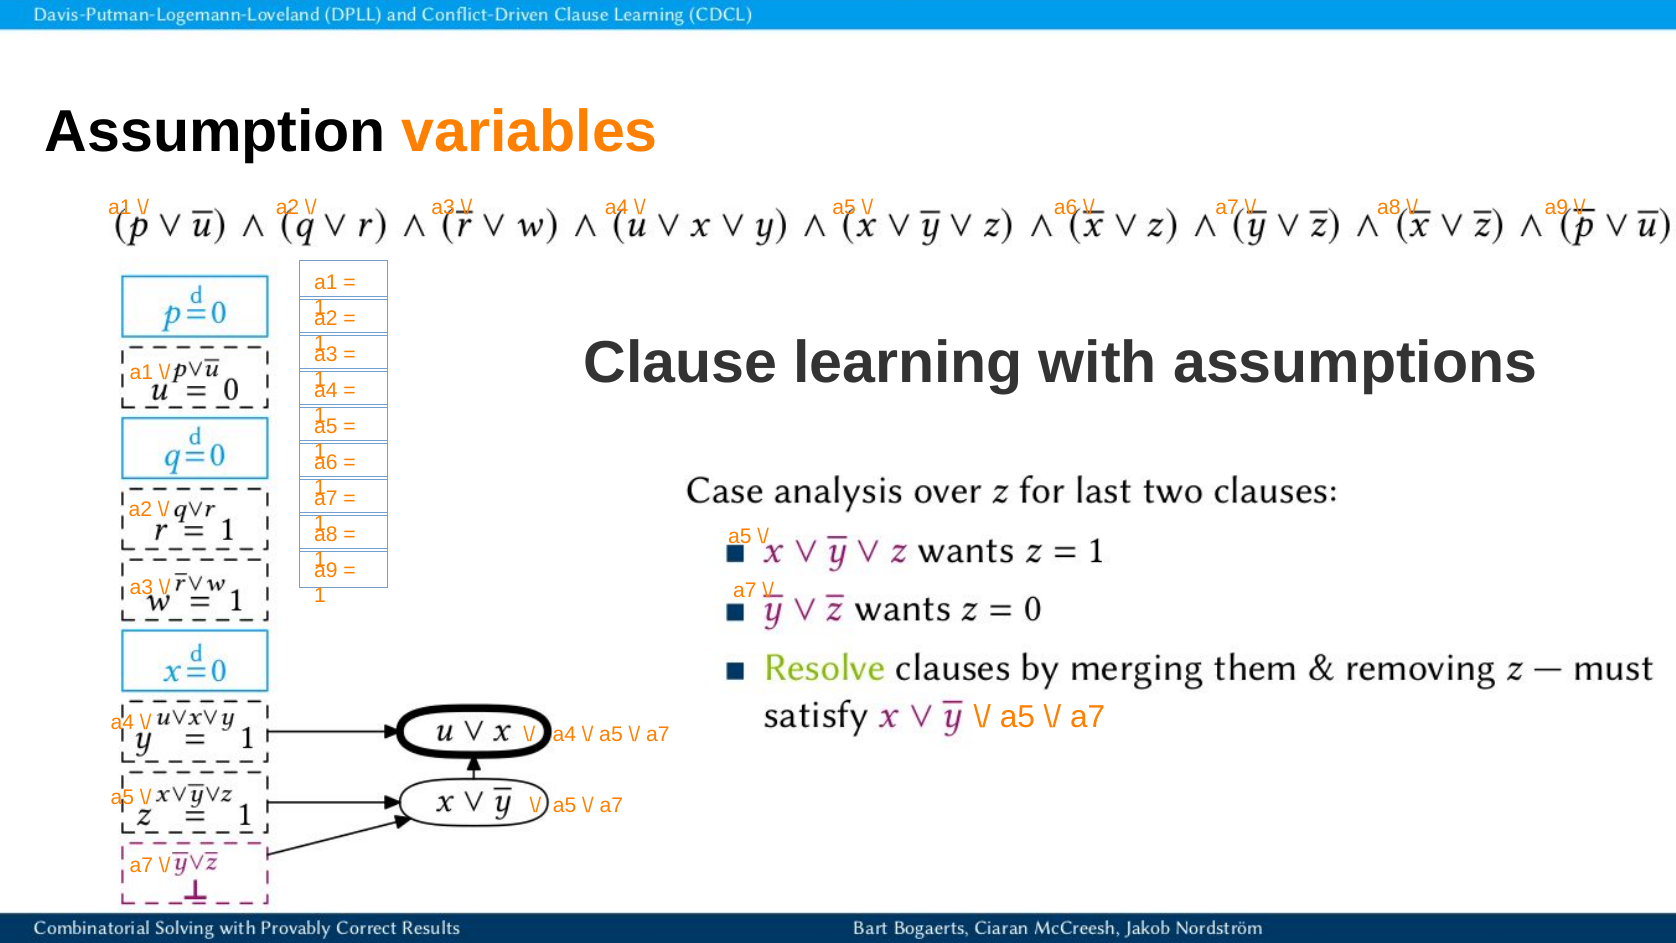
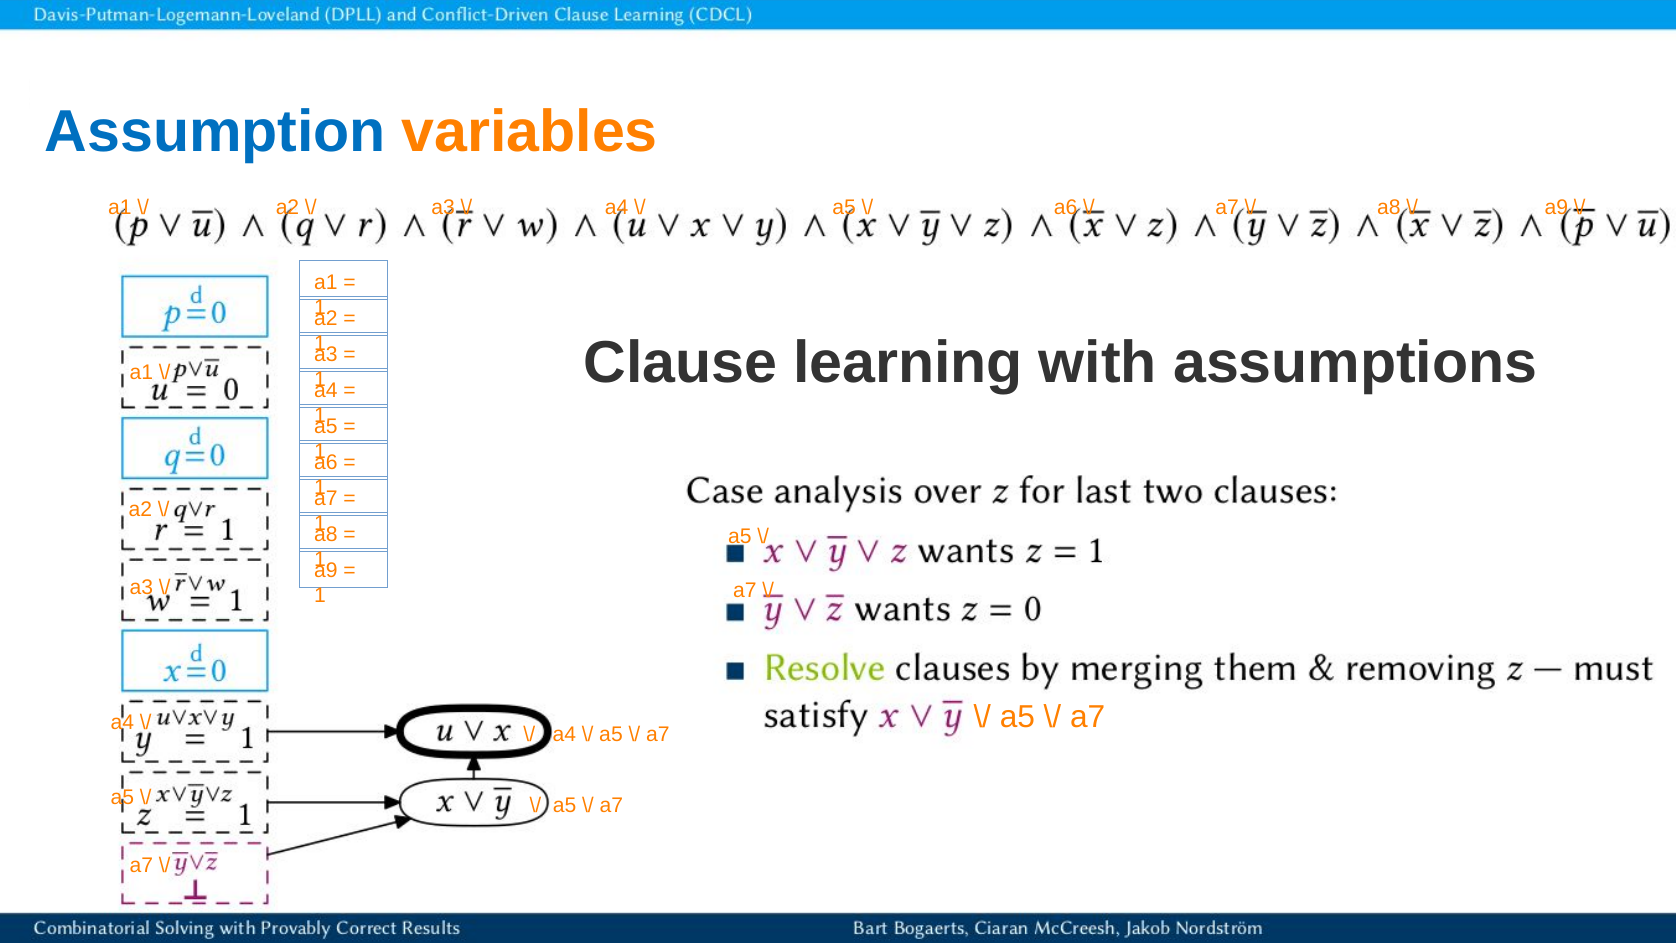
Assumption colour: black -> blue
